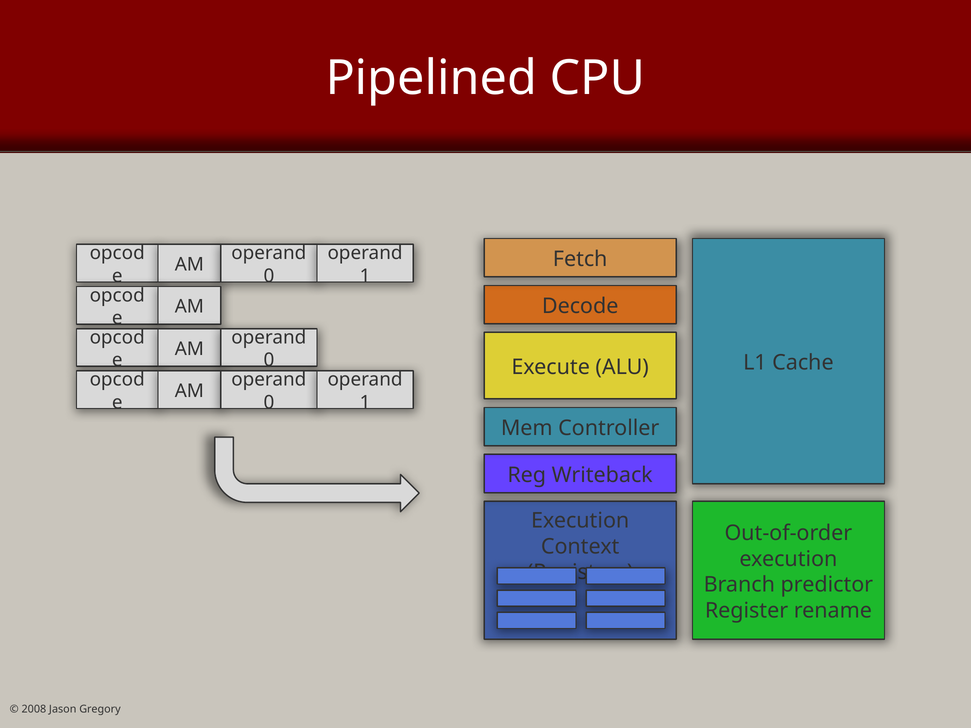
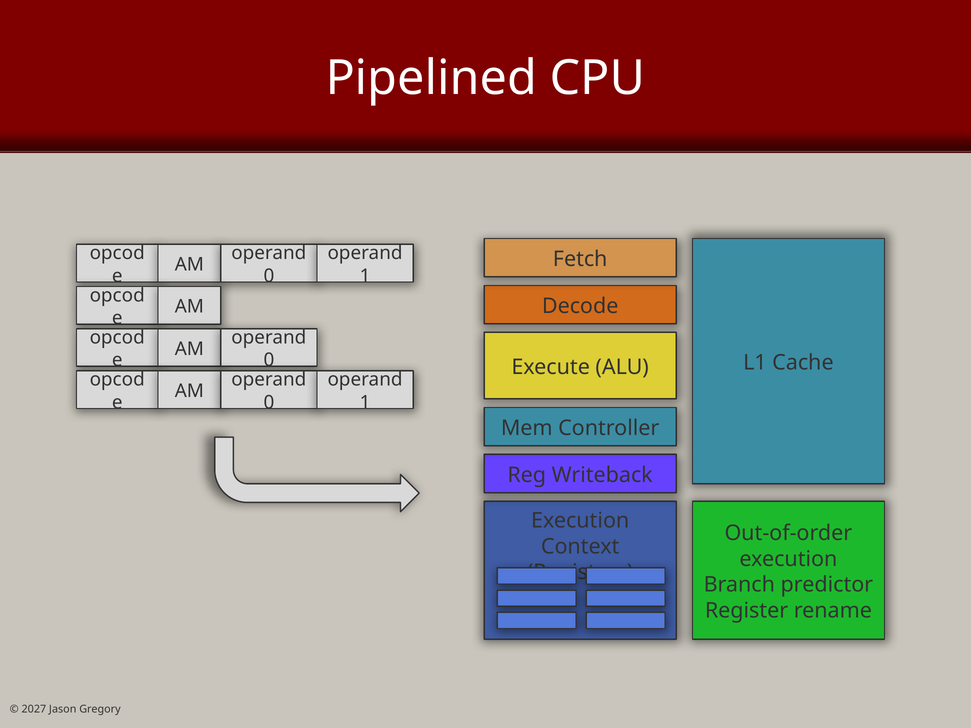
2008: 2008 -> 2027
